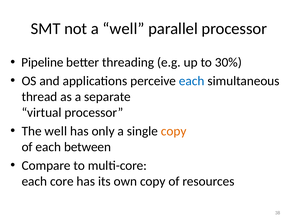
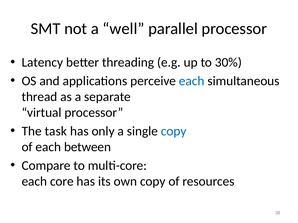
Pipeline: Pipeline -> Latency
The well: well -> task
copy at (174, 131) colour: orange -> blue
